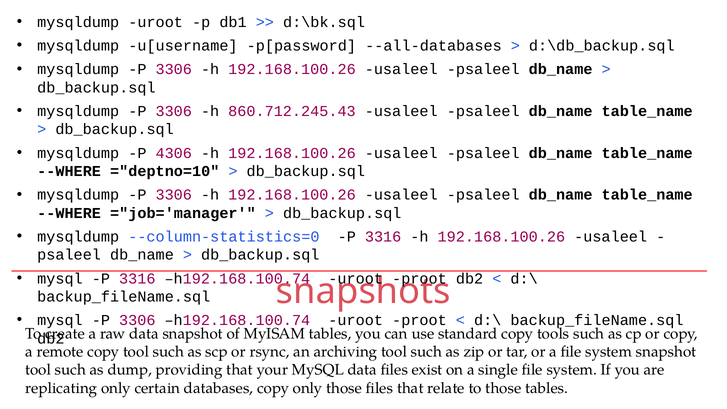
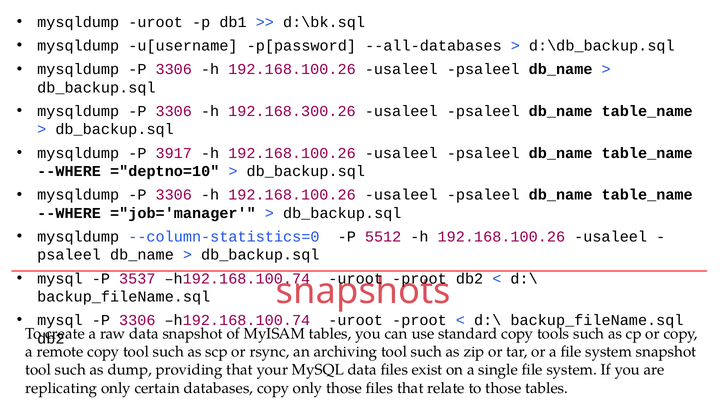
860.712.245.43: 860.712.245.43 -> 192.168.300.26
4306: 4306 -> 3917
--column-statistics=0 P 3316: 3316 -> 5512
mysql P 3316: 3316 -> 3537
